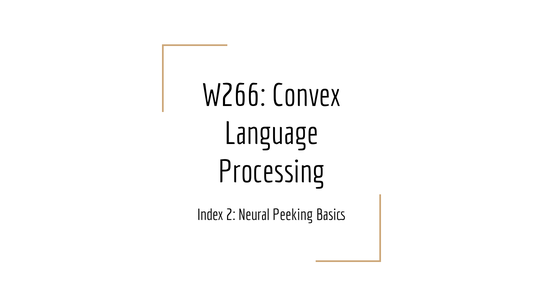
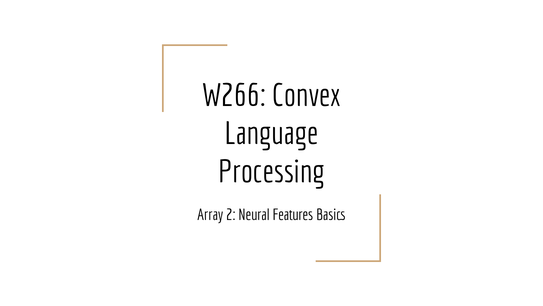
Index: Index -> Array
Peeking: Peeking -> Features
